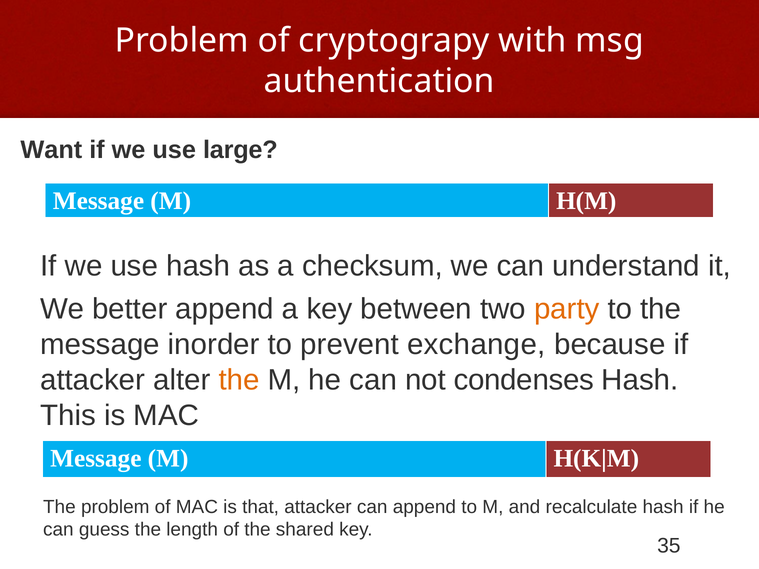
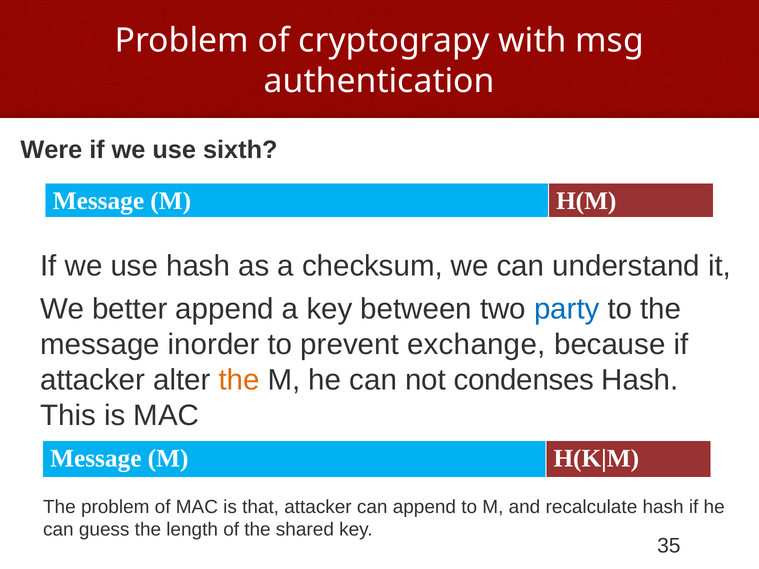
Want: Want -> Were
large: large -> sixth
party colour: orange -> blue
